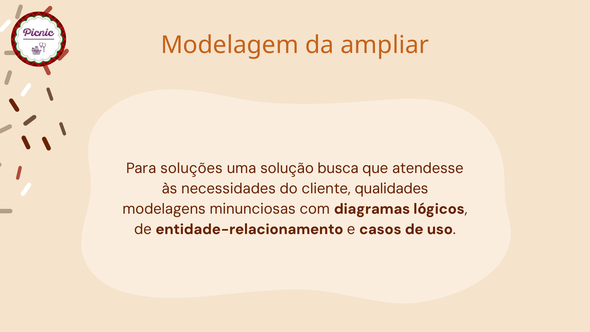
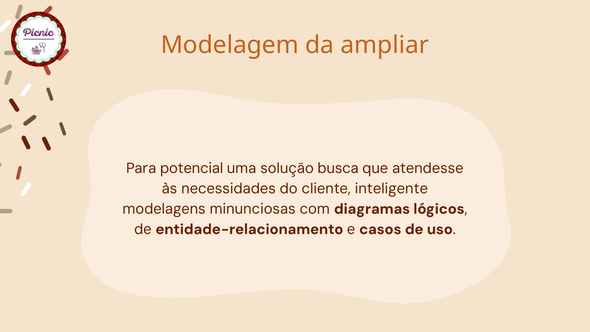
soluções: soluções -> potencial
qualidades: qualidades -> inteligente
